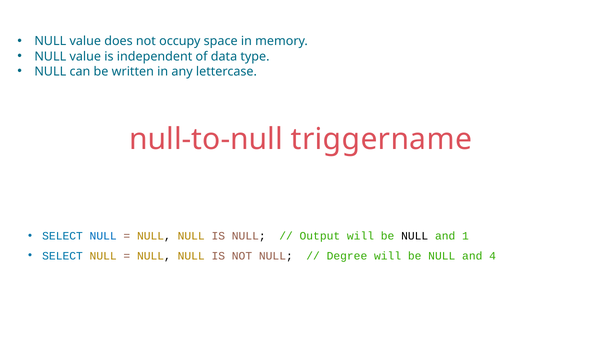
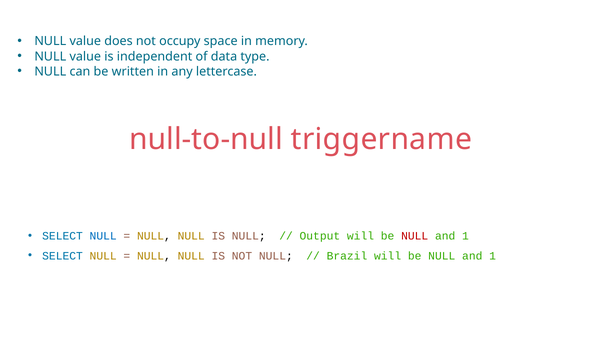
NULL at (415, 236) colour: black -> red
Degree: Degree -> Brazil
4 at (493, 256): 4 -> 1
